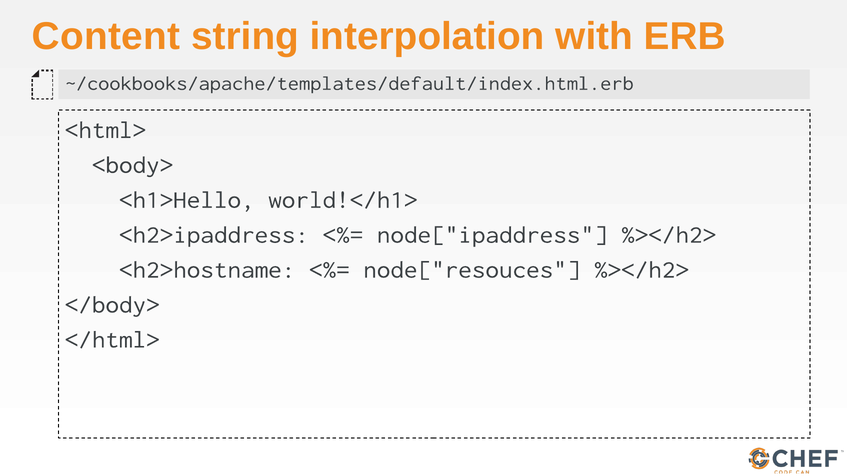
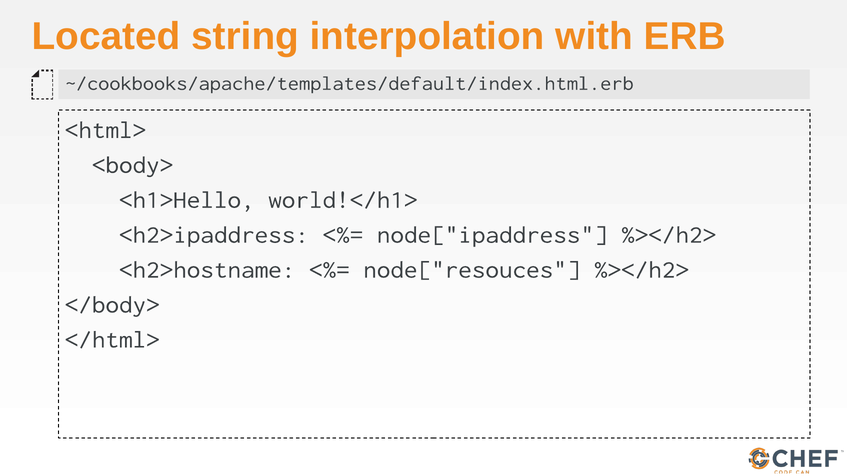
Content: Content -> Located
